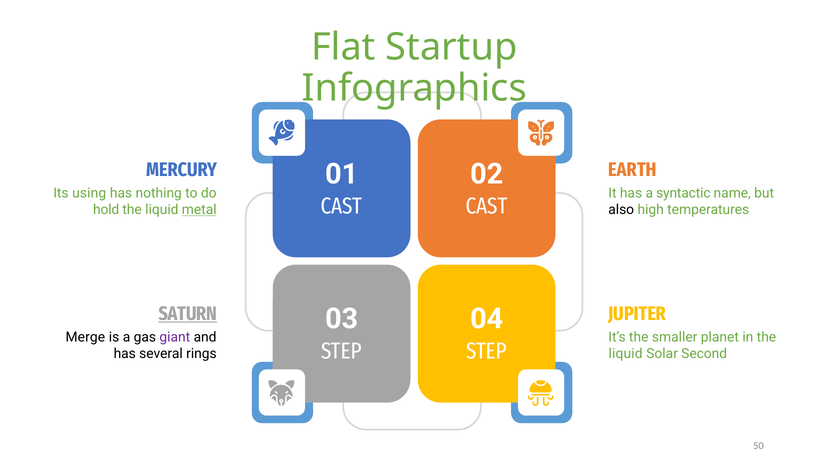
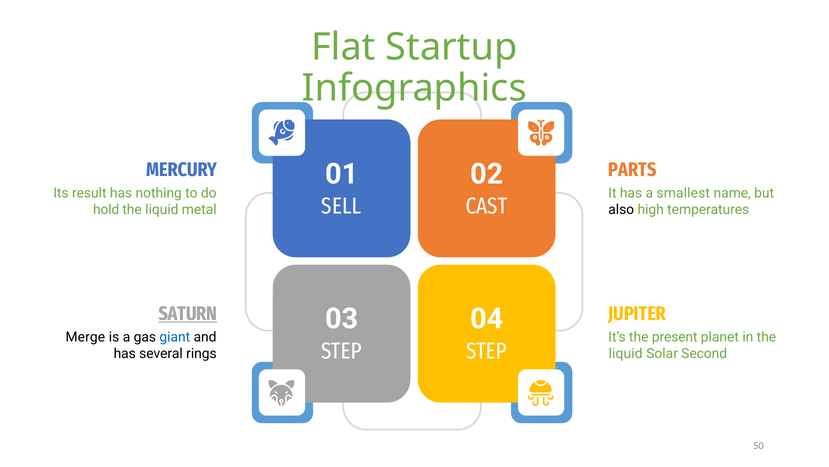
EARTH: EARTH -> PARTS
using: using -> result
syntactic: syntactic -> smallest
CAST at (342, 206): CAST -> SELL
metal underline: present -> none
giant colour: purple -> blue
smaller: smaller -> present
